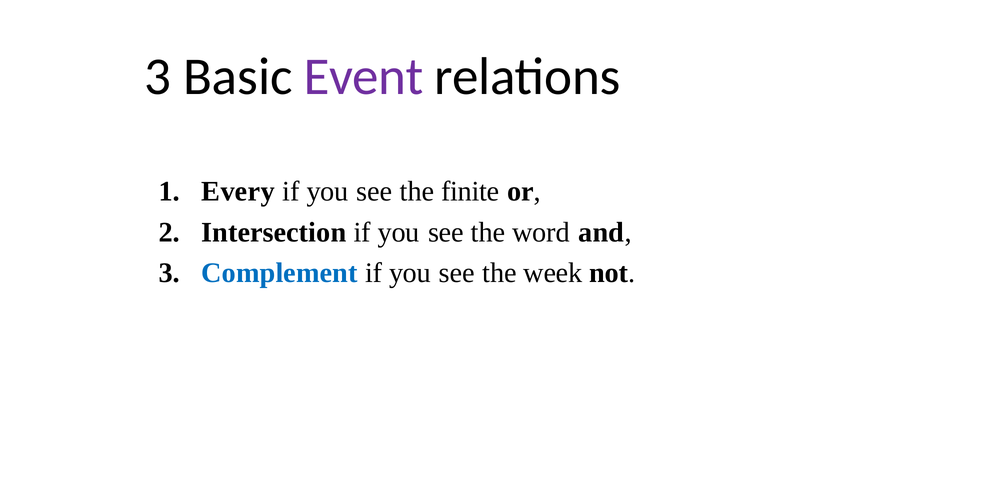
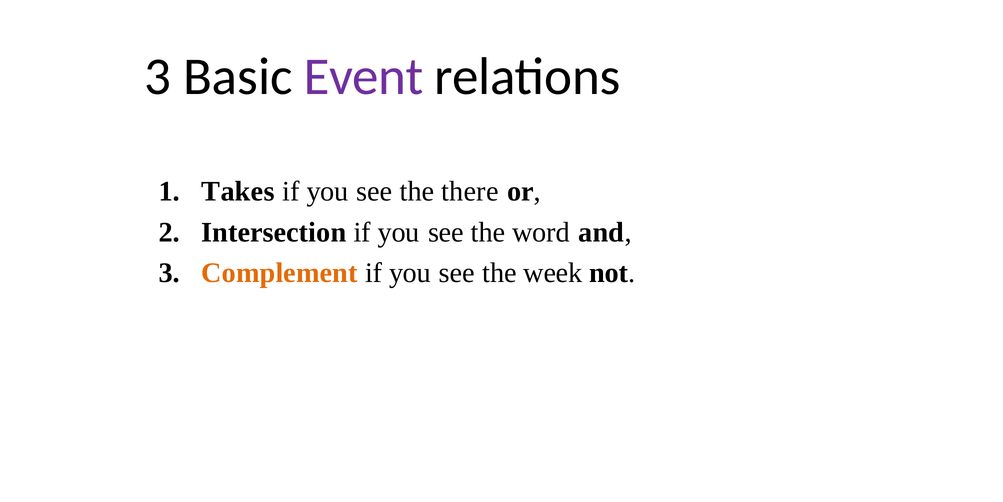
Every: Every -> Takes
finite: finite -> there
Complement colour: blue -> orange
